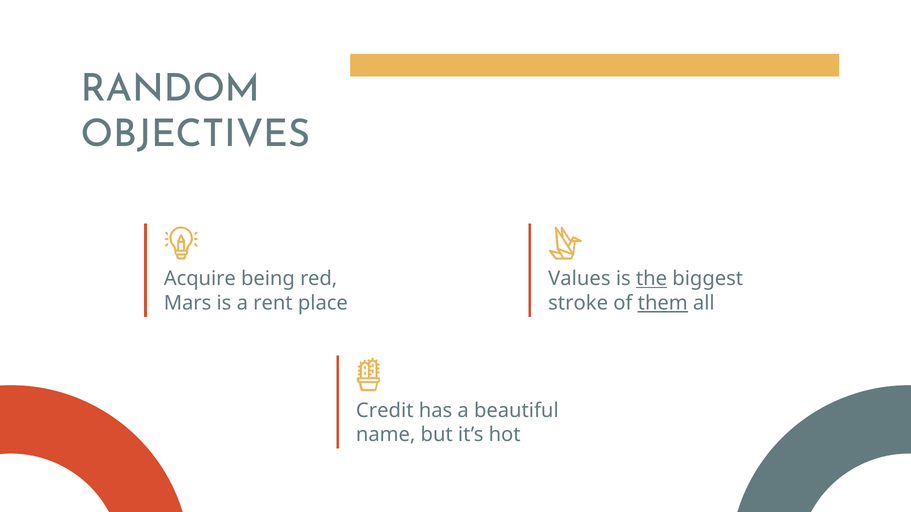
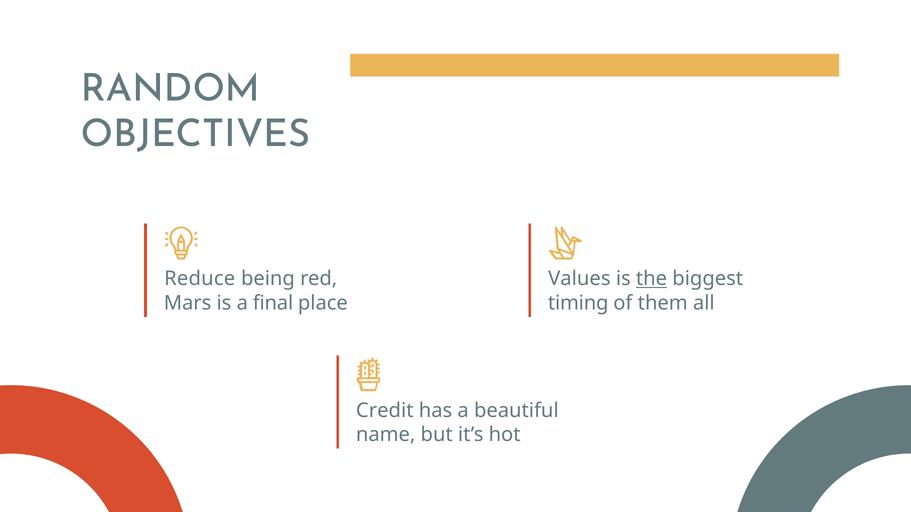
Acquire: Acquire -> Reduce
rent: rent -> final
stroke: stroke -> timing
them underline: present -> none
